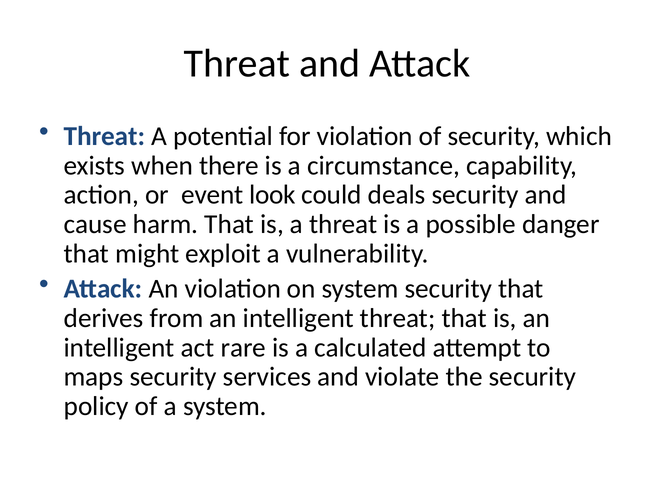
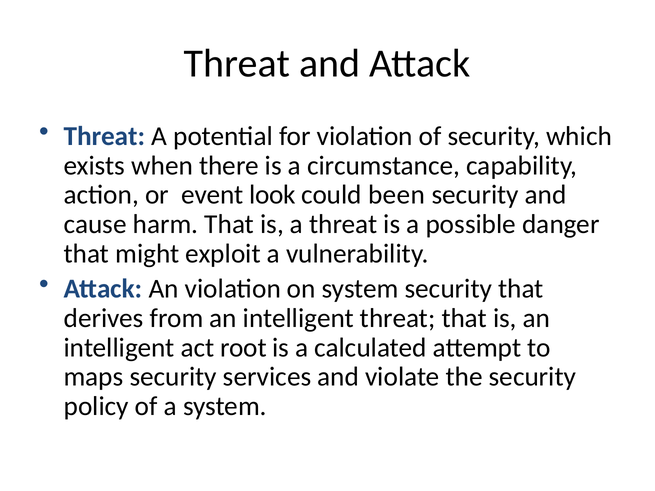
deals: deals -> been
rare: rare -> root
